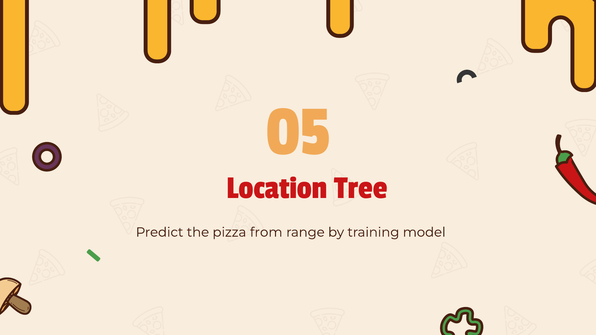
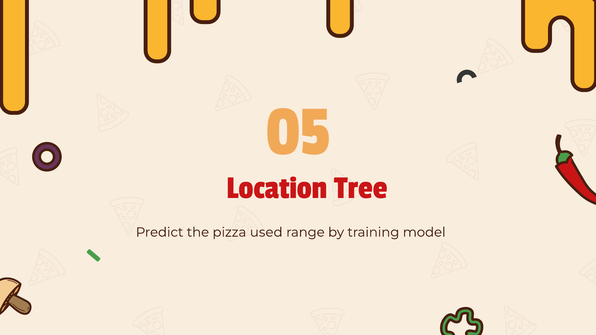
from: from -> used
